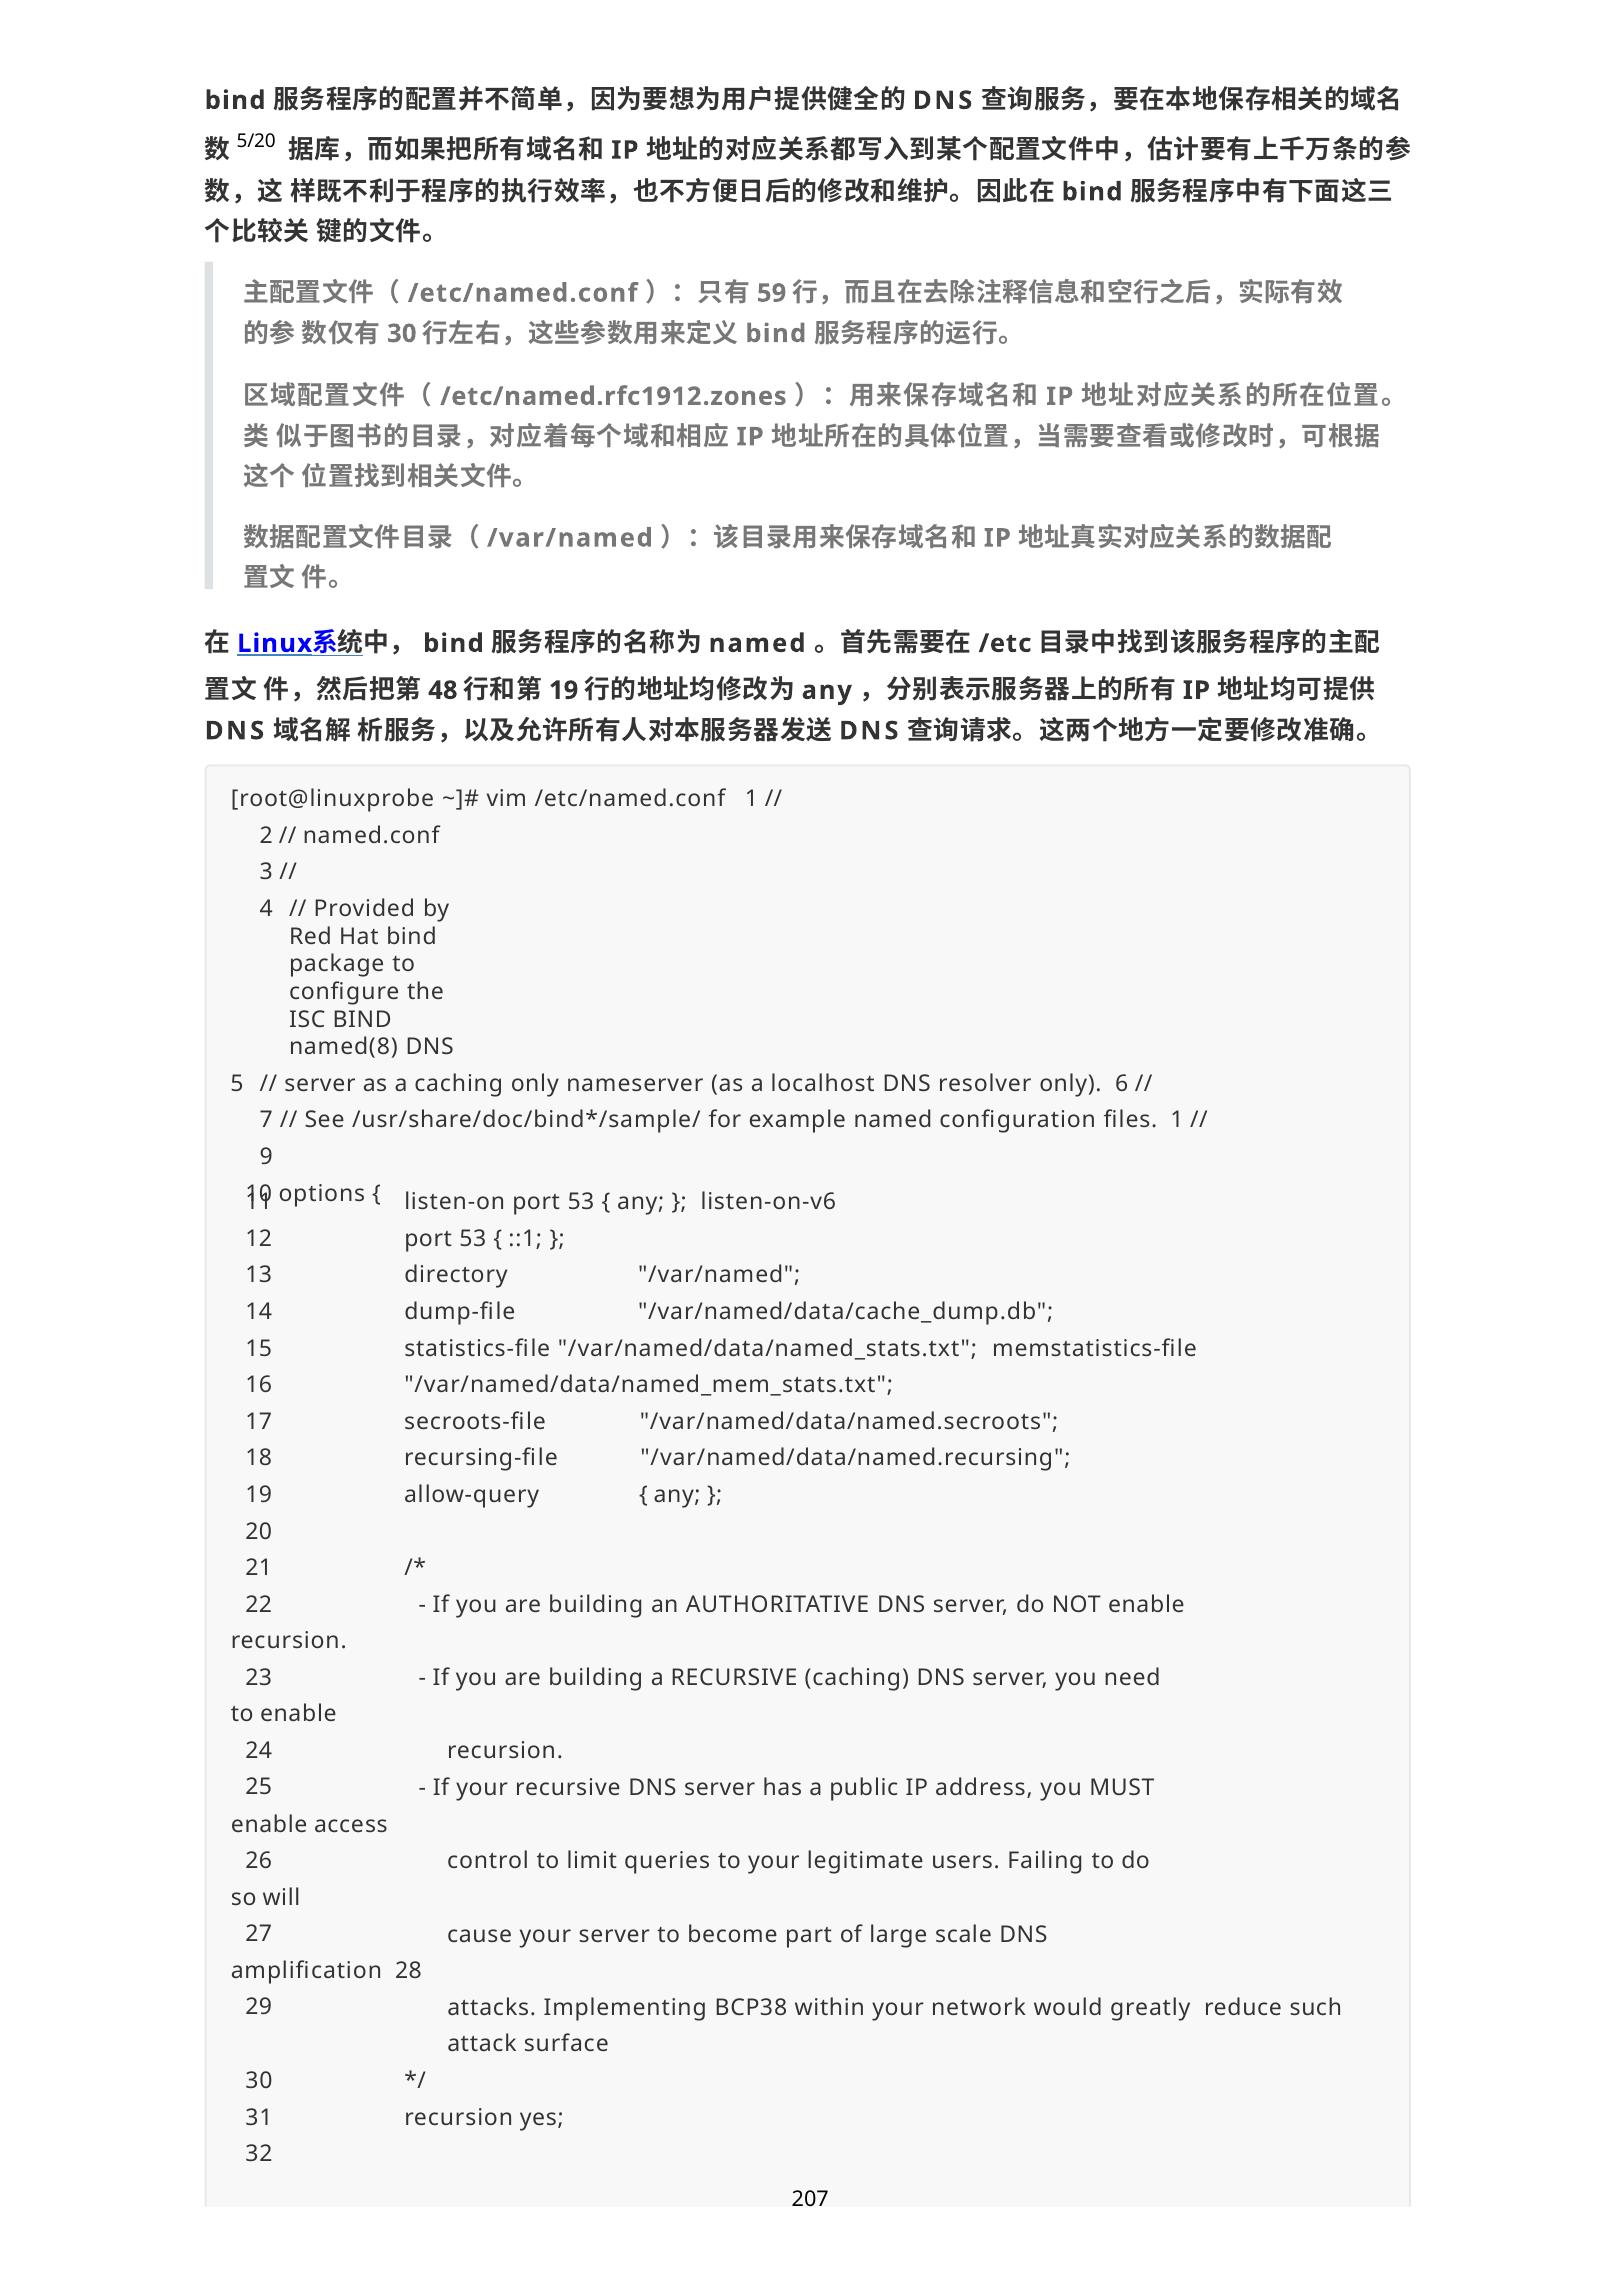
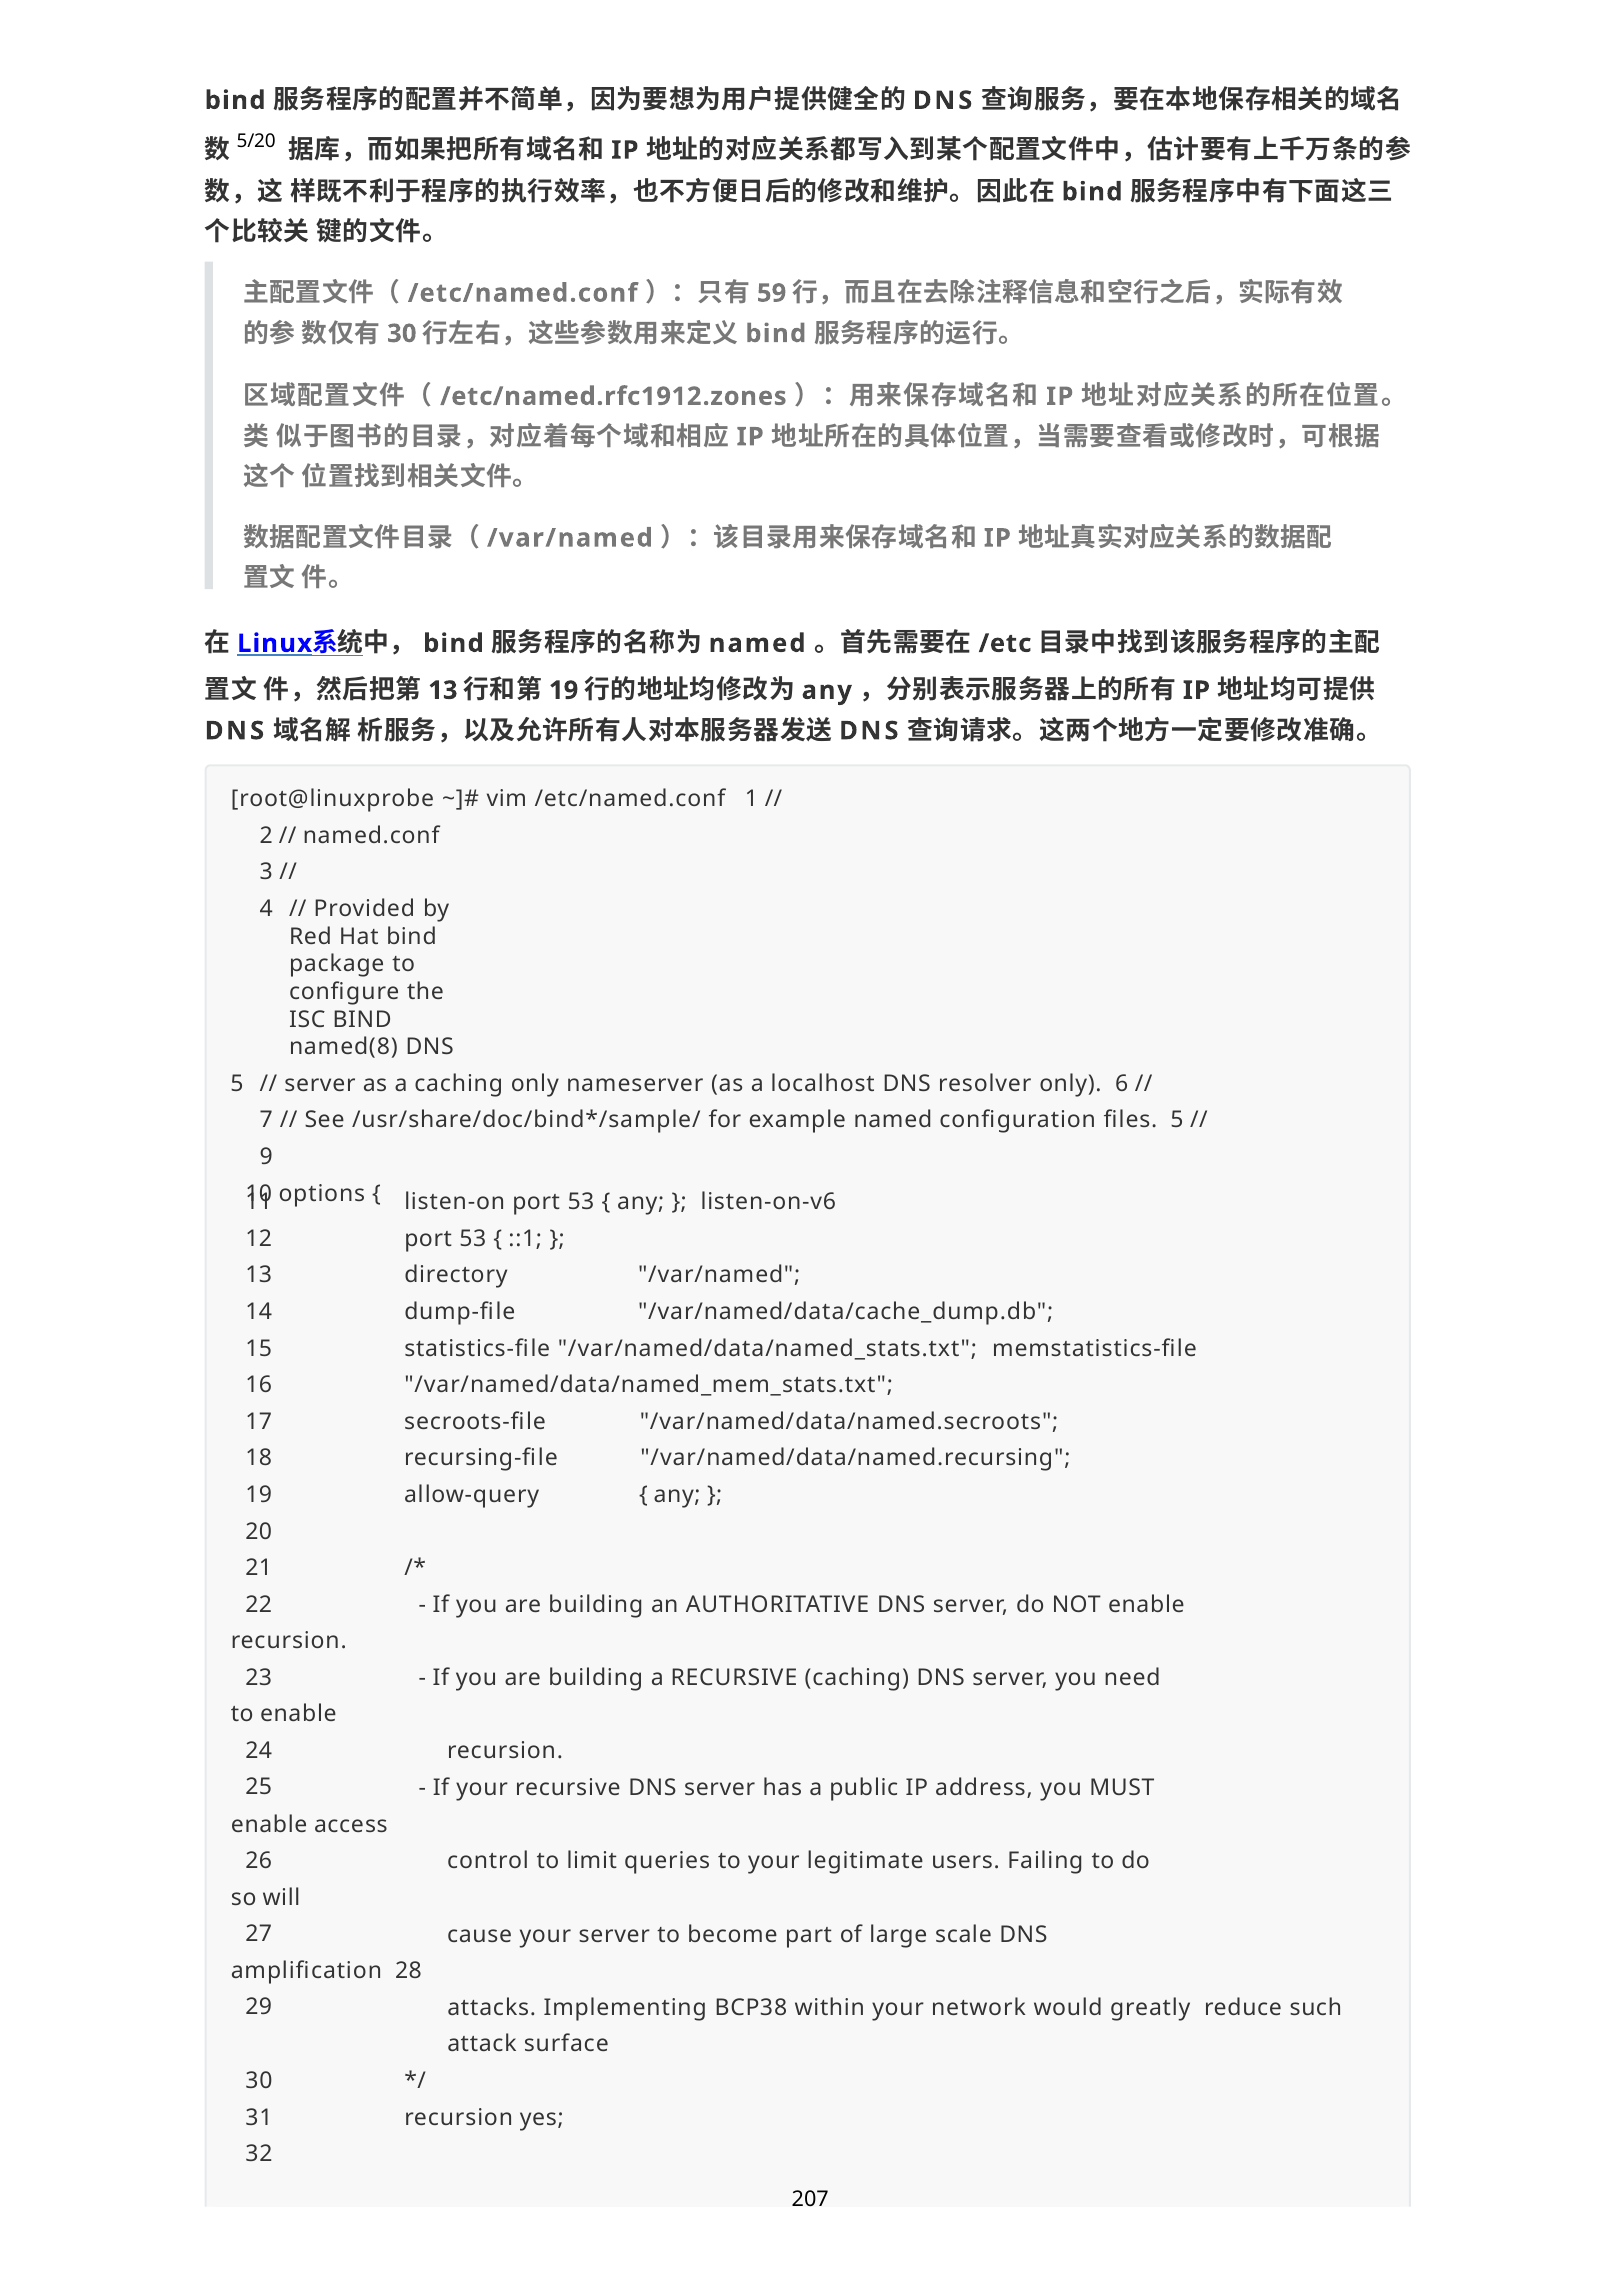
48 at (443, 690): 48 -> 13
files 1: 1 -> 5
